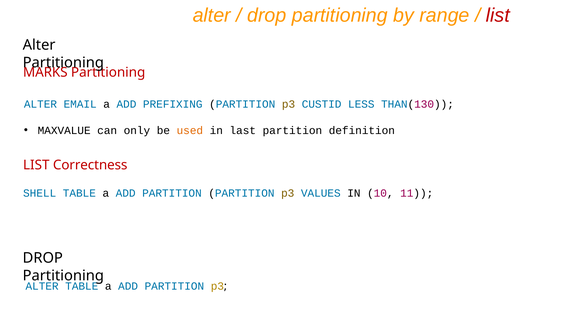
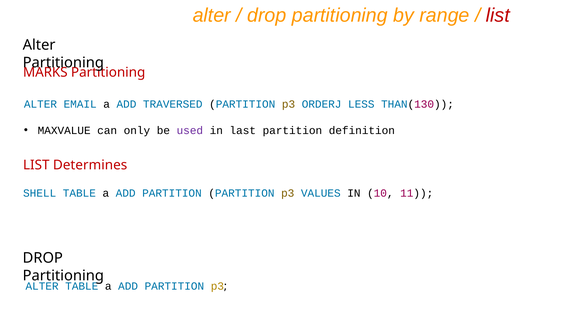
PREFIXING: PREFIXING -> TRAVERSED
CUSTID: CUSTID -> ORDERJ
used colour: orange -> purple
Correctness: Correctness -> Determines
